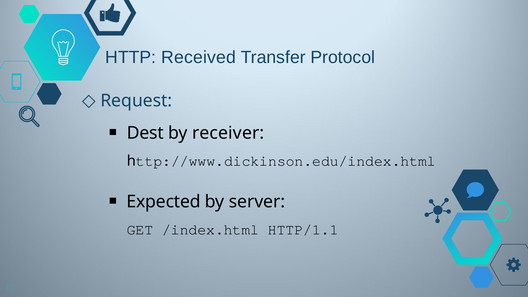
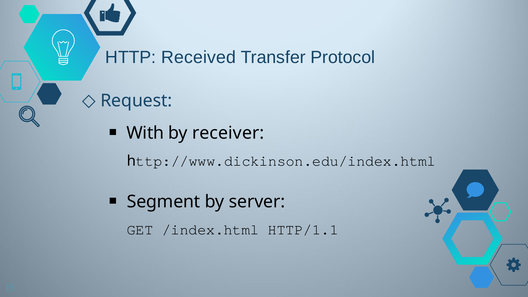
Dest: Dest -> With
Expected: Expected -> Segment
